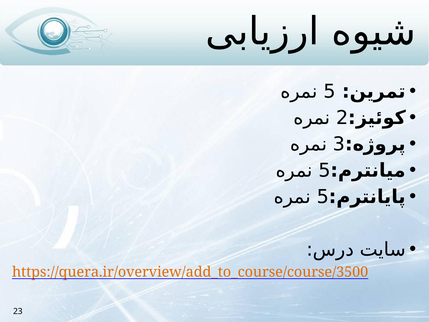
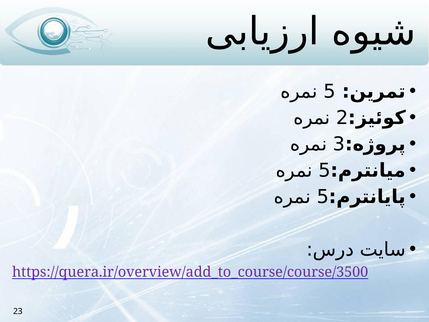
https://quera.ir/overview/add_to_course/course/3500 colour: orange -> purple
